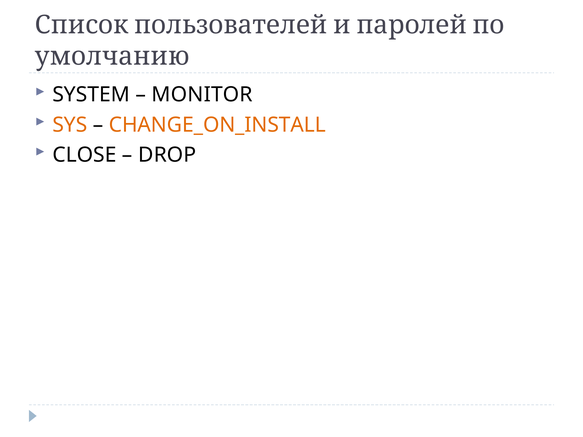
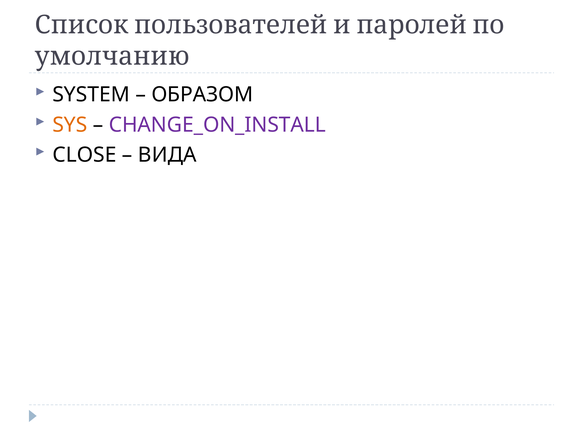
MONITOR: MONITOR -> ОБРАЗОМ
CHANGE_ON_INSTALL colour: orange -> purple
DROP: DROP -> ВИДА
